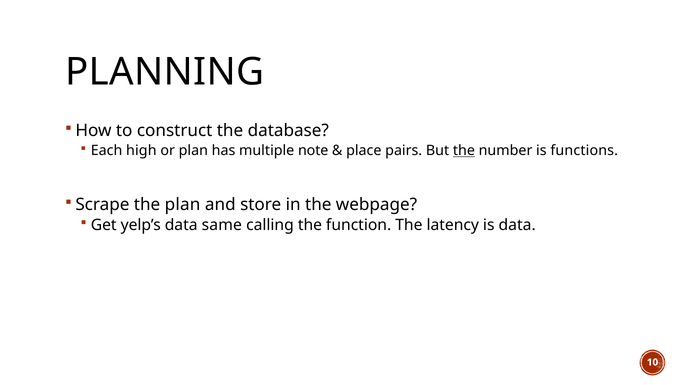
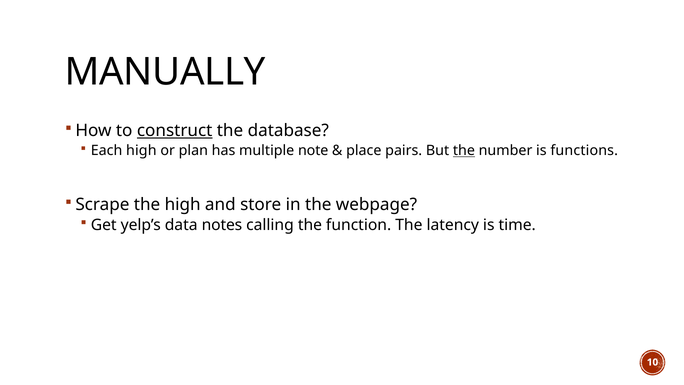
PLANNING: PLANNING -> MANUALLY
construct underline: none -> present
the plan: plan -> high
same: same -> notes
is data: data -> time
